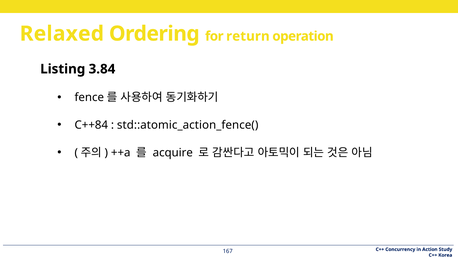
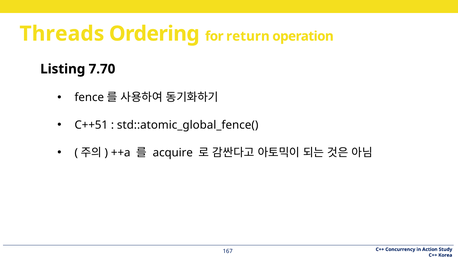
Relaxed: Relaxed -> Threads
3.84: 3.84 -> 7.70
C++84: C++84 -> C++51
std::atomic_action_fence(: std::atomic_action_fence( -> std::atomic_global_fence(
